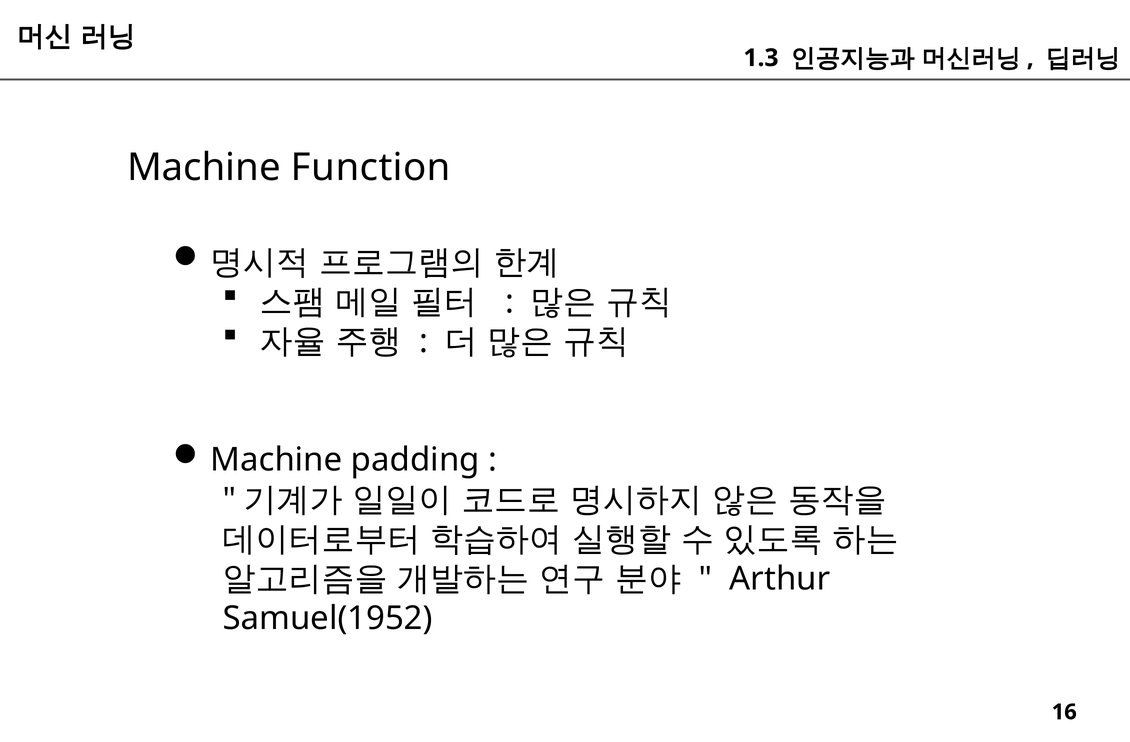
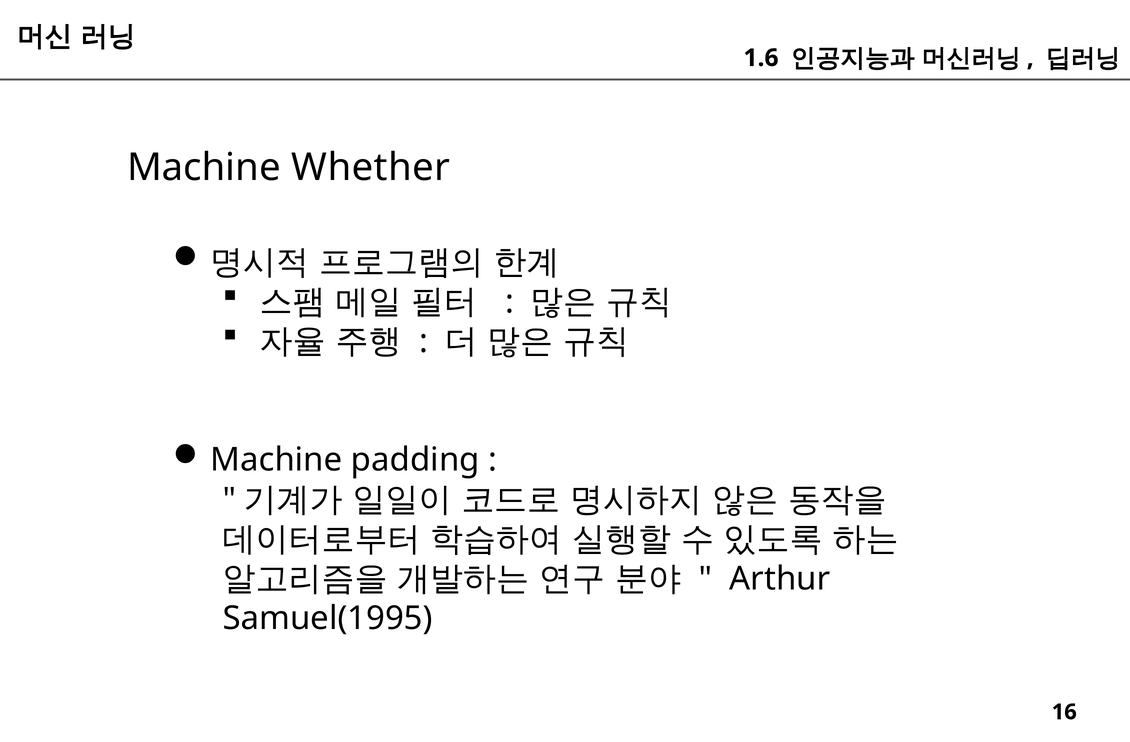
1.3: 1.3 -> 1.6
Function: Function -> Whether
Samuel(1952: Samuel(1952 -> Samuel(1995
